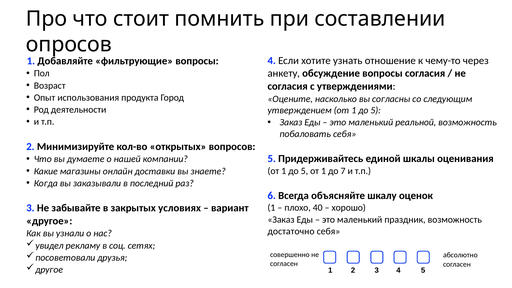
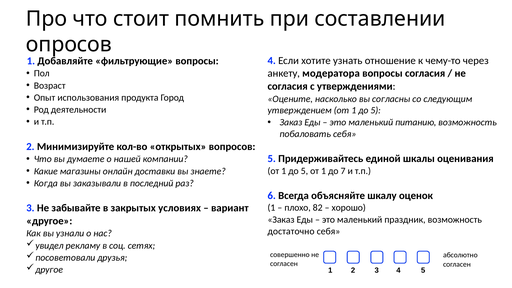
обсуждение: обсуждение -> модератора
реальной: реальной -> питанию
40: 40 -> 82
